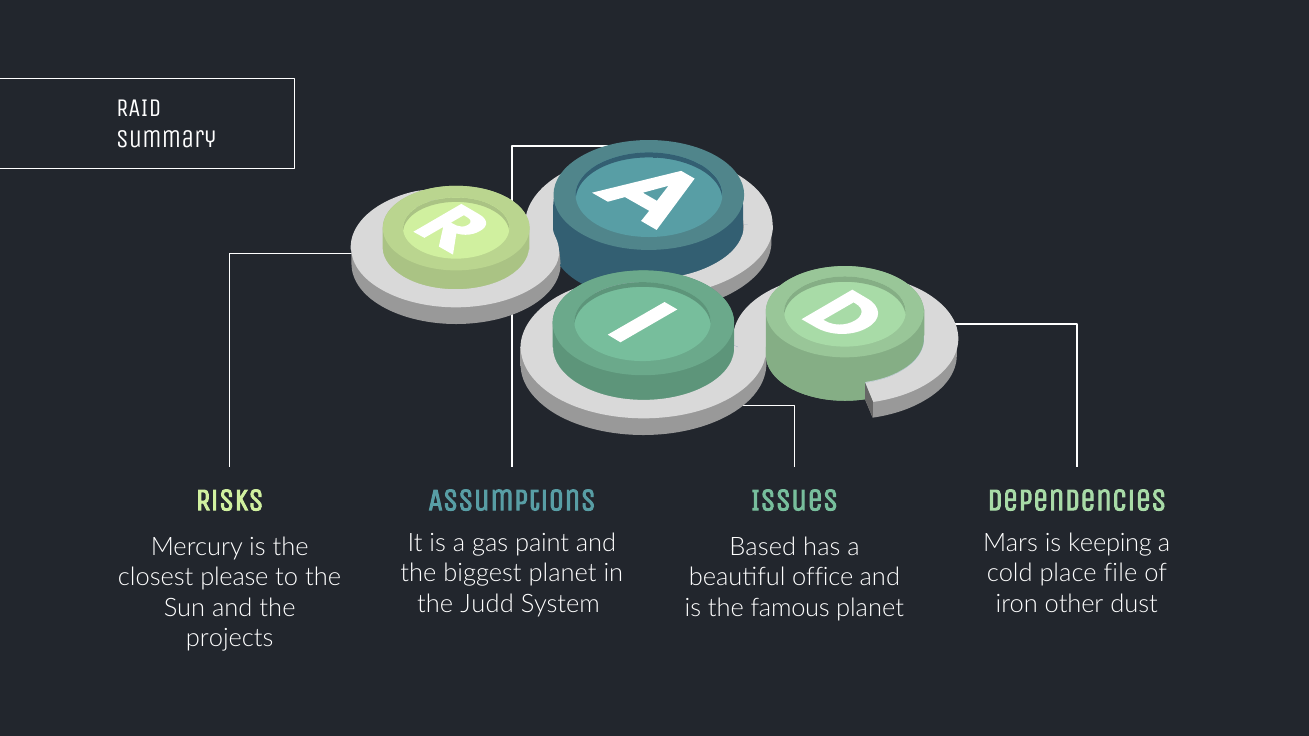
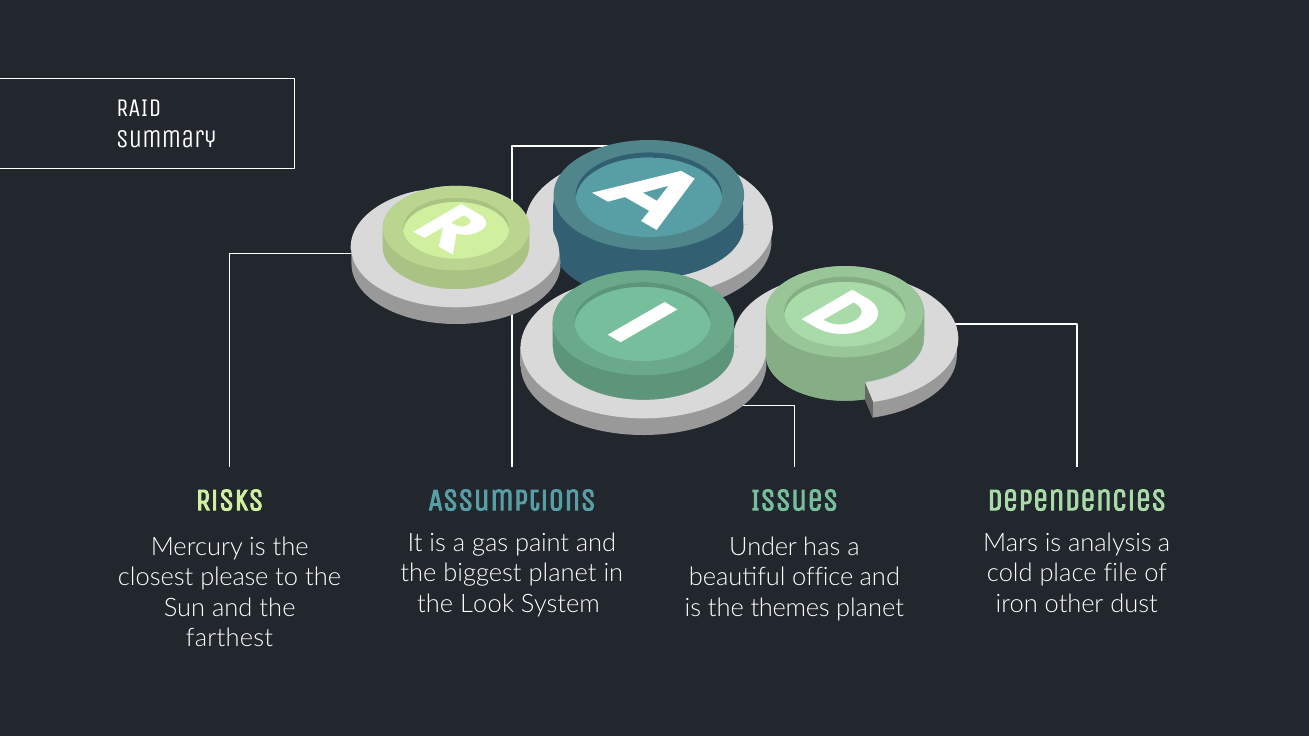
keeping: keeping -> analysis
Based: Based -> Under
Judd: Judd -> Look
famous: famous -> themes
projects: projects -> farthest
